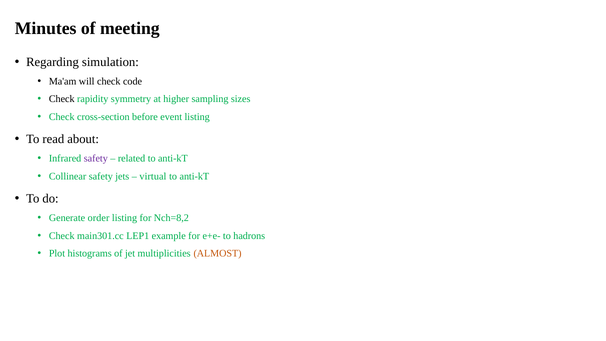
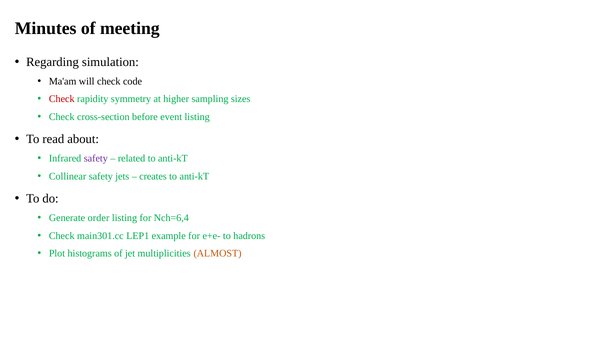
Check at (62, 99) colour: black -> red
virtual: virtual -> creates
Nch=8,2: Nch=8,2 -> Nch=6,4
